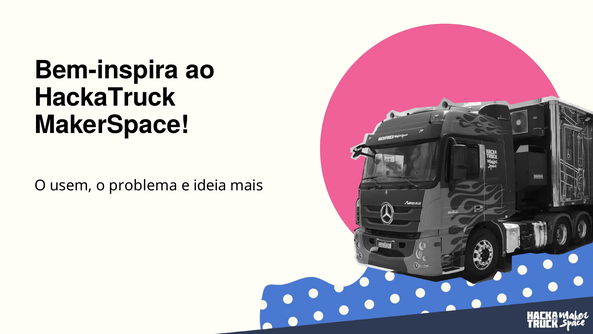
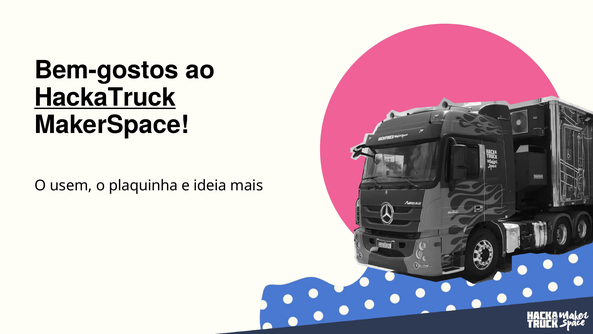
Bem-inspira: Bem-inspira -> Bem-gostos
HackaTruck underline: none -> present
problema: problema -> plaquinha
